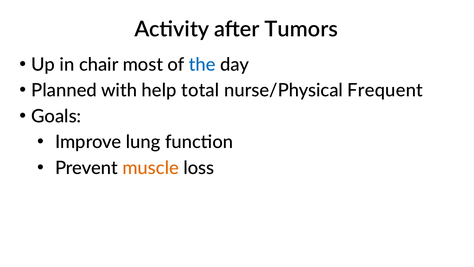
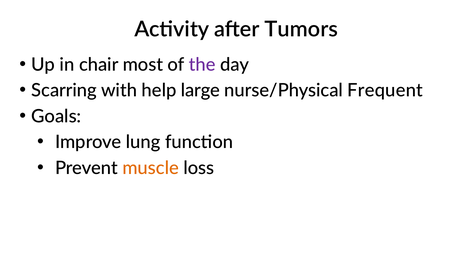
the colour: blue -> purple
Planned: Planned -> Scarring
total: total -> large
